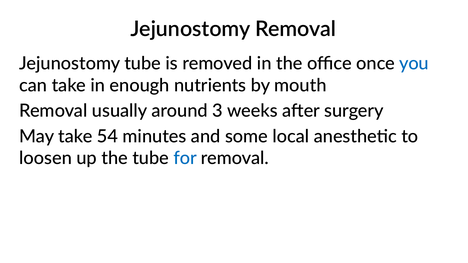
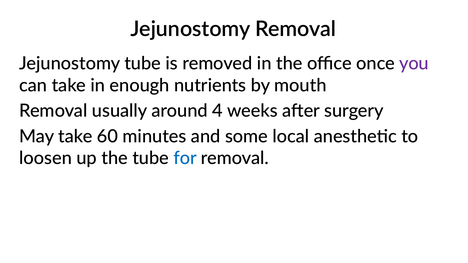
you colour: blue -> purple
3: 3 -> 4
54: 54 -> 60
